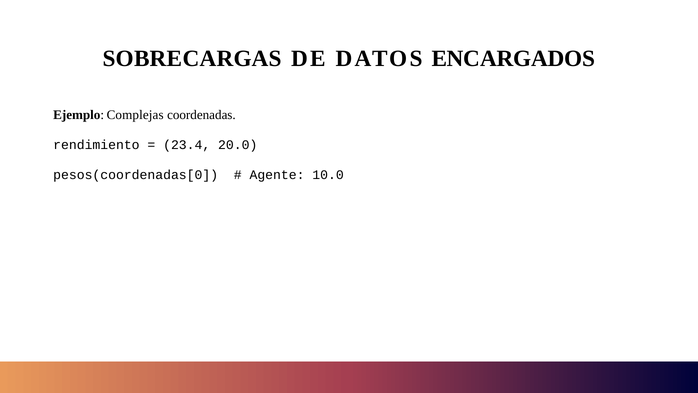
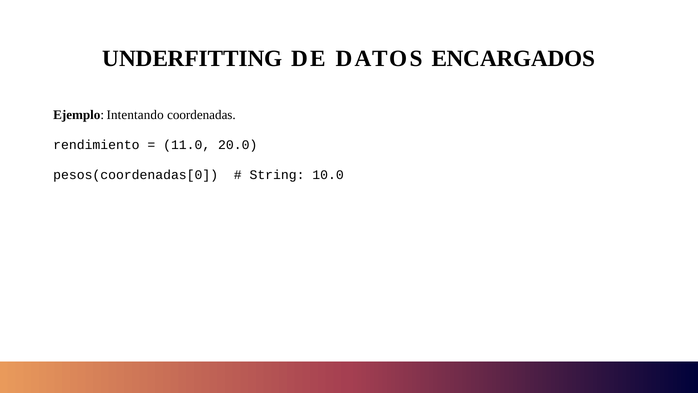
SOBRECARGAS: SOBRECARGAS -> UNDERFITTING
Complejas: Complejas -> Intentando
23.4: 23.4 -> 11.0
Agente: Agente -> String
